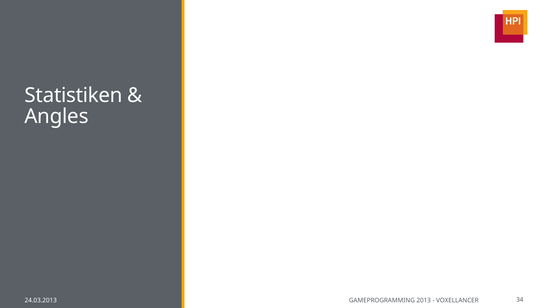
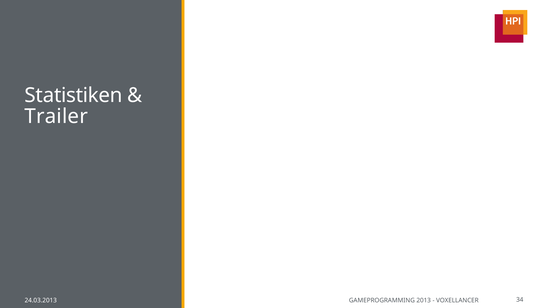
Angles: Angles -> Trailer
